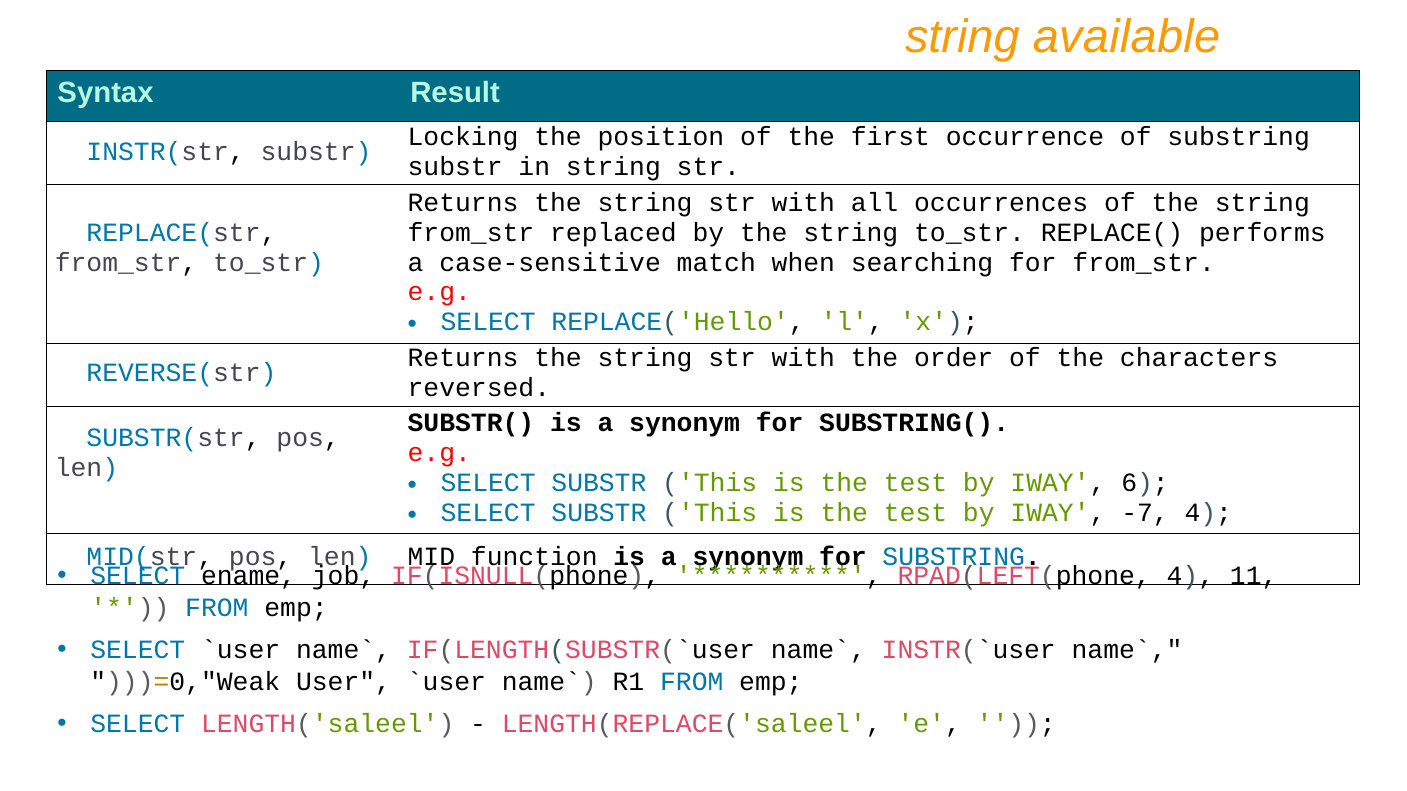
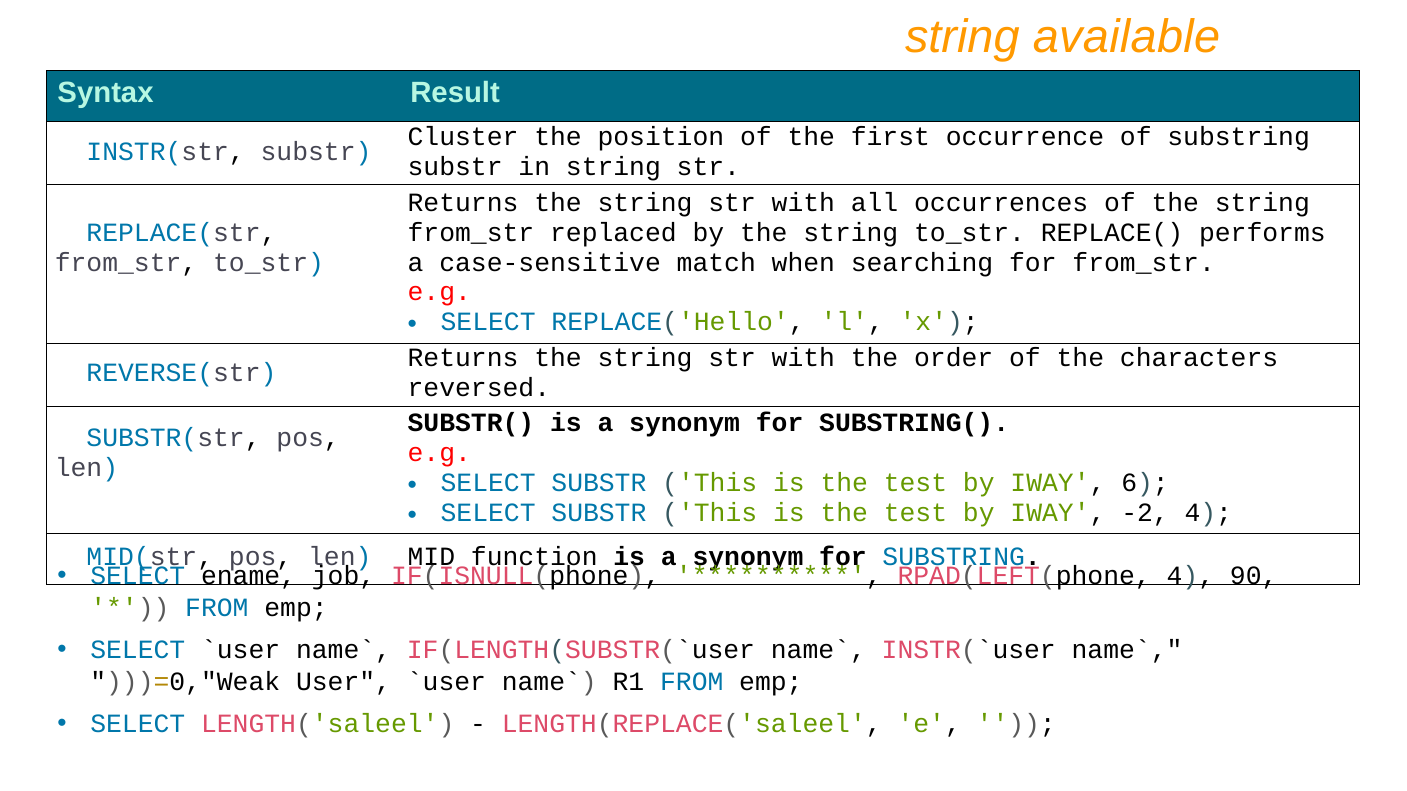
Locking: Locking -> Cluster
-7: -7 -> -2
11: 11 -> 90
